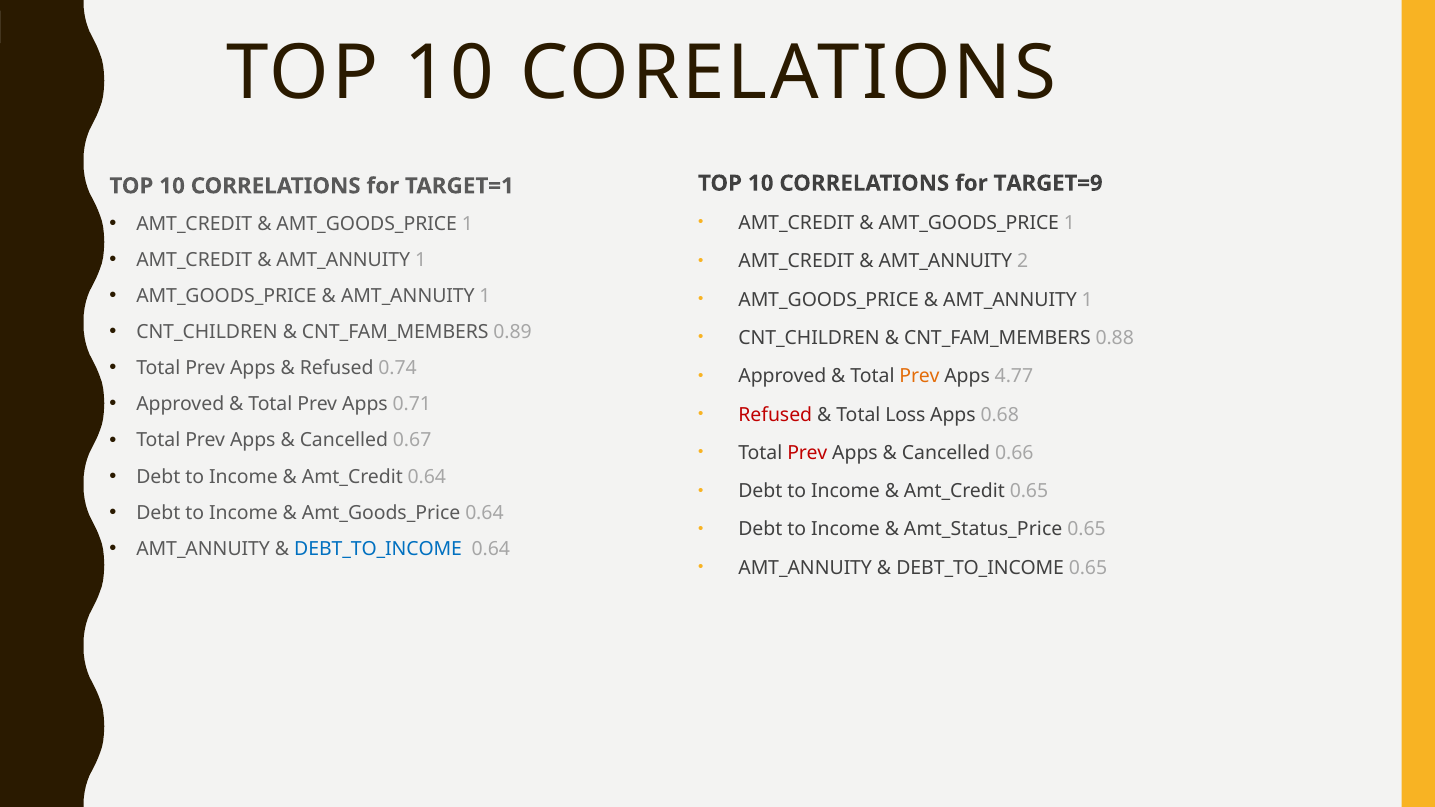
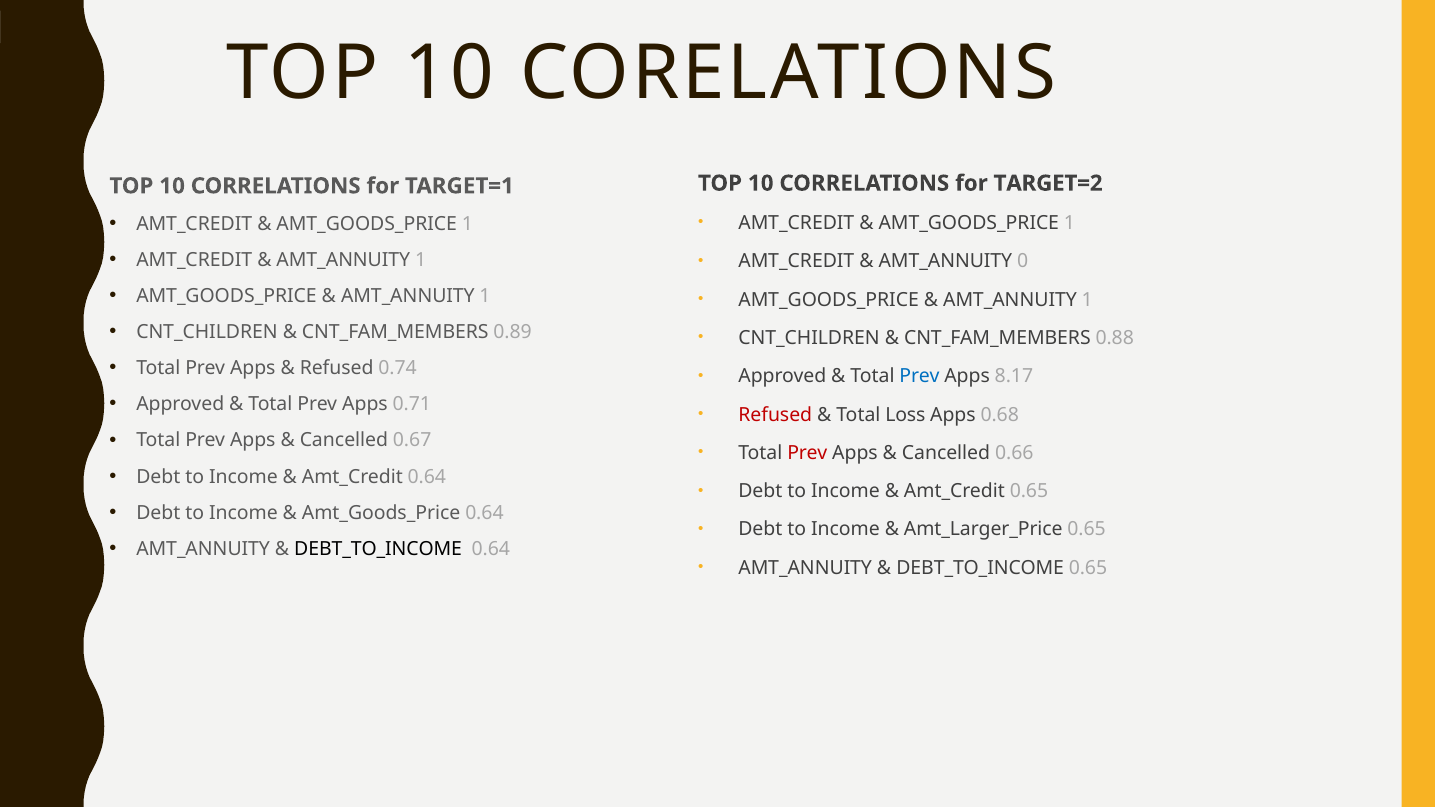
TARGET=9: TARGET=9 -> TARGET=2
2: 2 -> 0
Prev at (919, 376) colour: orange -> blue
4.77: 4.77 -> 8.17
Amt_Status_Price: Amt_Status_Price -> Amt_Larger_Price
DEBT_TO_INCOME at (378, 549) colour: blue -> black
